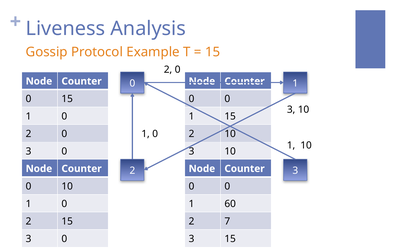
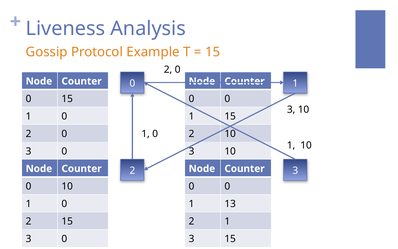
60: 60 -> 13
2 7: 7 -> 1
